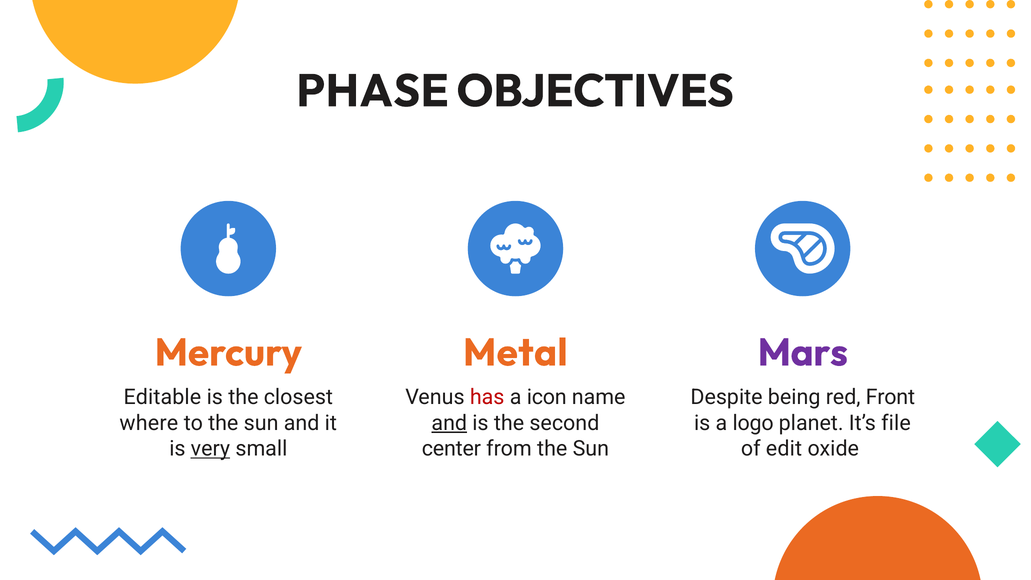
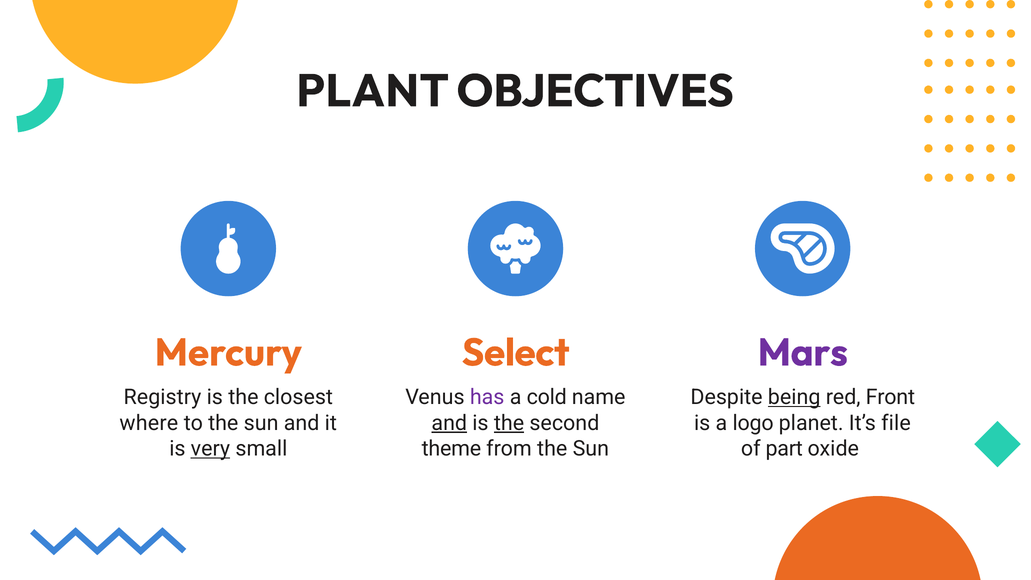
PHASE: PHASE -> PLANT
Metal: Metal -> Select
Editable: Editable -> Registry
has colour: red -> purple
icon: icon -> cold
being underline: none -> present
the at (509, 423) underline: none -> present
center: center -> theme
edit: edit -> part
